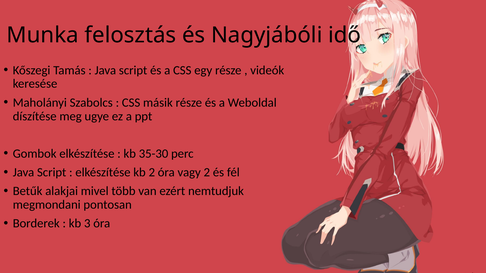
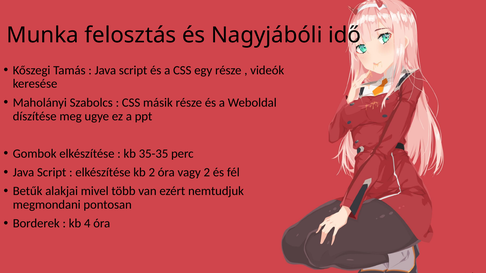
35-30: 35-30 -> 35-35
3: 3 -> 4
